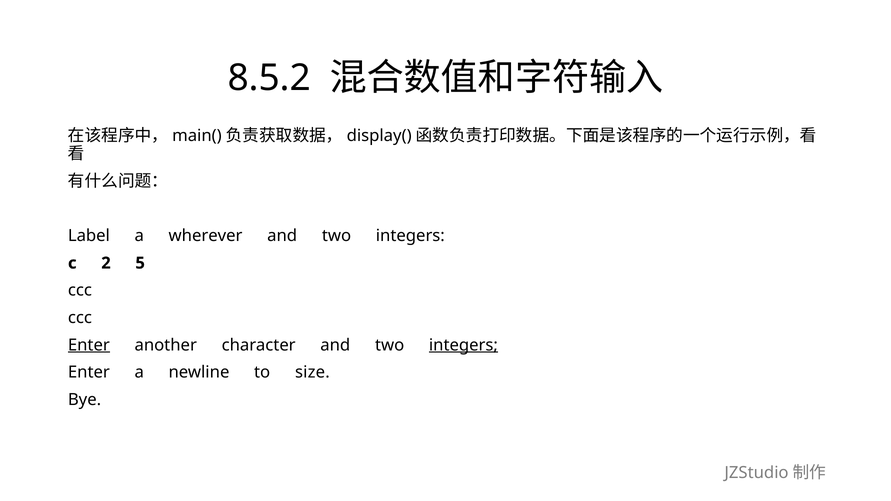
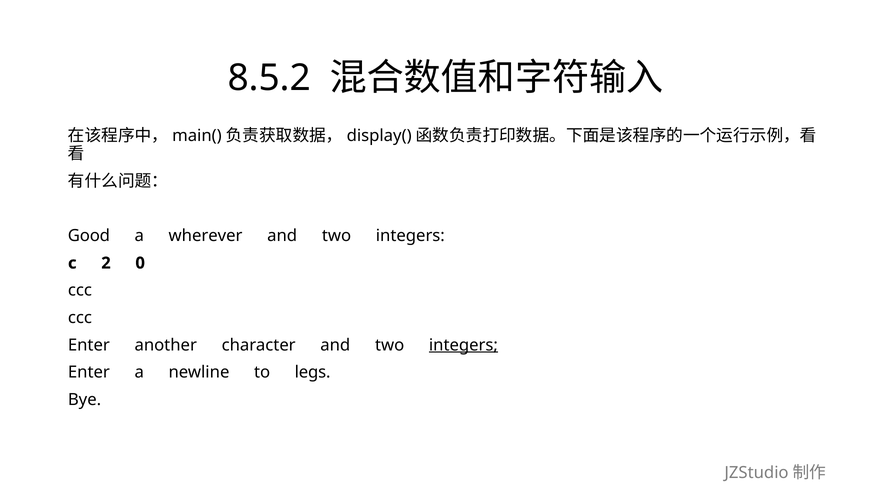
Label: Label -> Good
5: 5 -> 0
Enter at (89, 345) underline: present -> none
size: size -> legs
